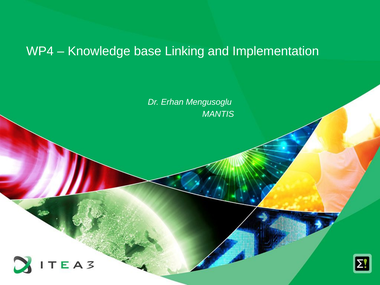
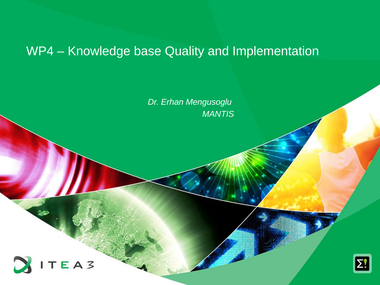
Linking: Linking -> Quality
